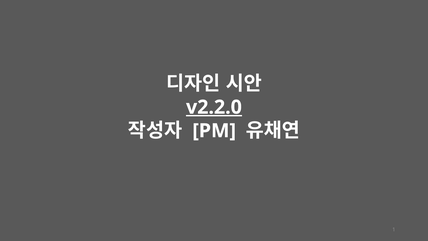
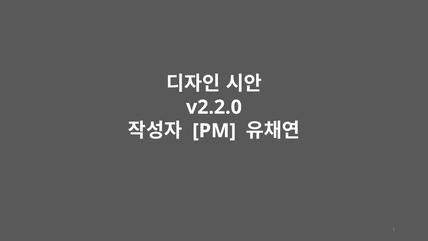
v2.2.0 underline: present -> none
